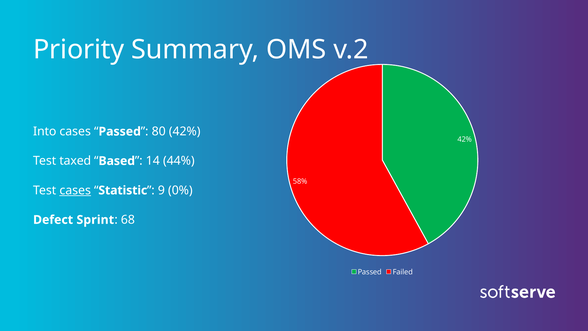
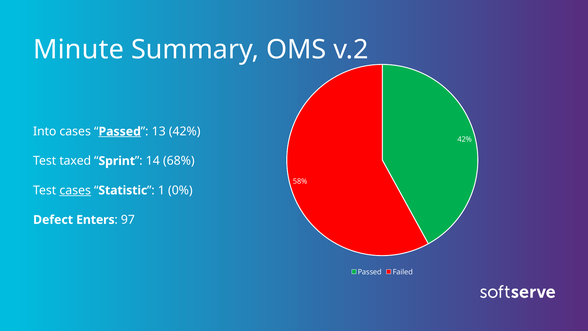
Priority: Priority -> Minute
Passed at (120, 131) underline: none -> present
80: 80 -> 13
Based: Based -> Sprint
44%: 44% -> 68%
9: 9 -> 1
Sprint: Sprint -> Enters
68: 68 -> 97
